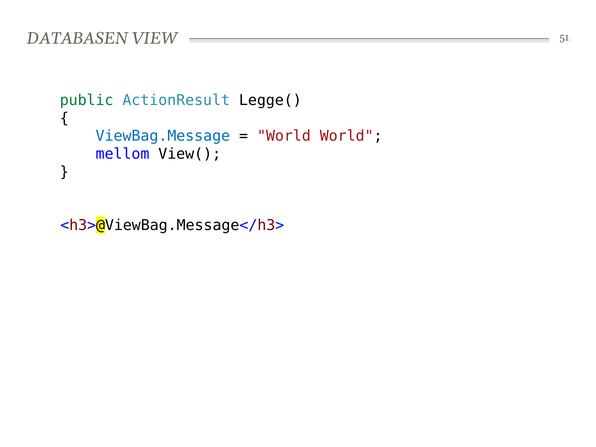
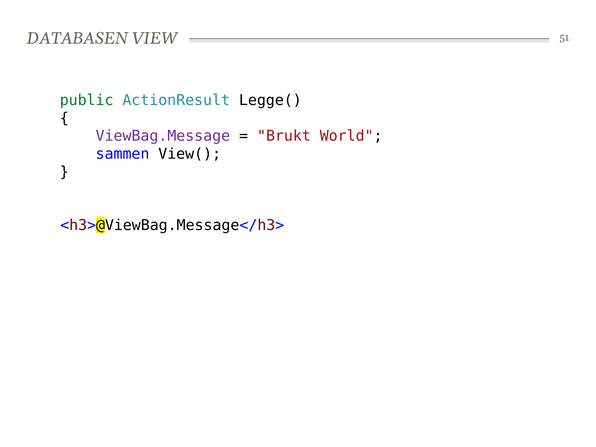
ViewBag.Message colour: blue -> purple
World at (284, 136): World -> Brukt
mellom: mellom -> sammen
